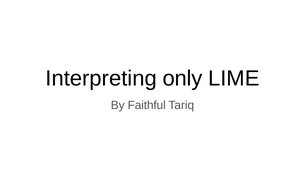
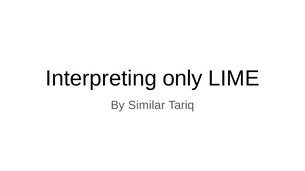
Faithful: Faithful -> Similar
